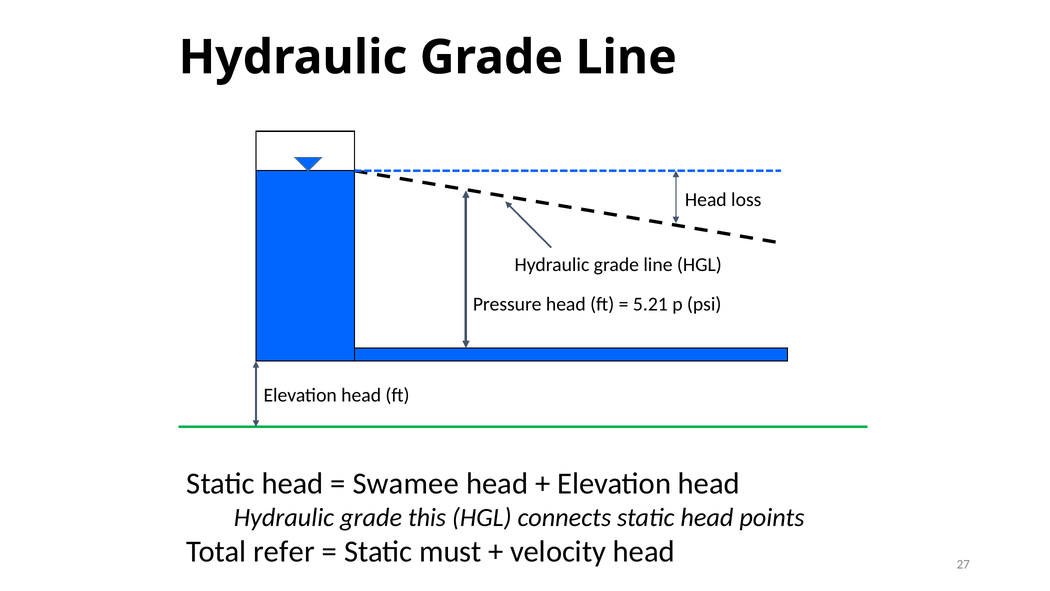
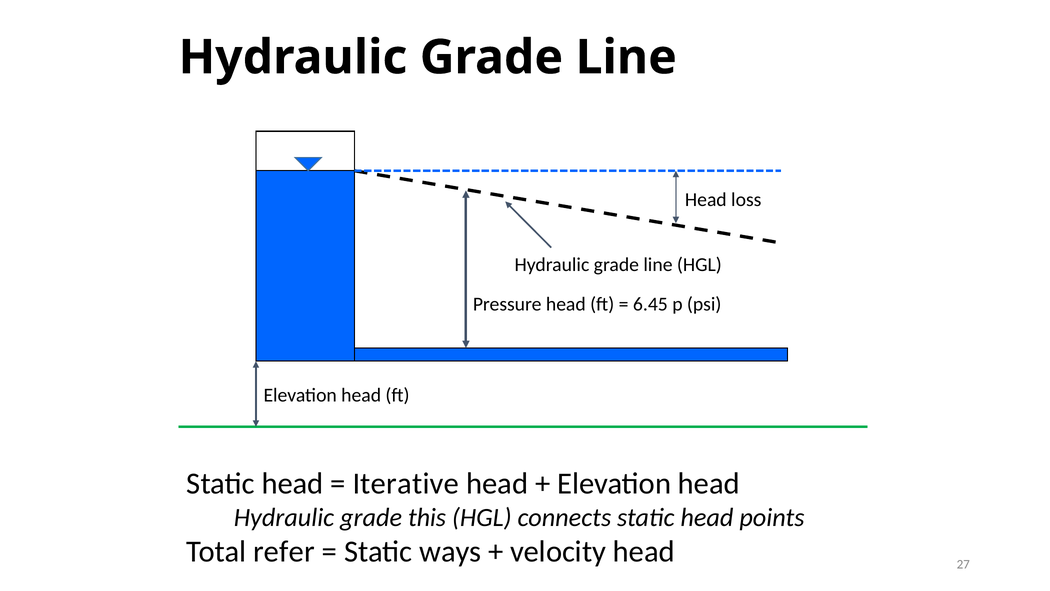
5.21: 5.21 -> 6.45
Swamee: Swamee -> Iterative
must: must -> ways
